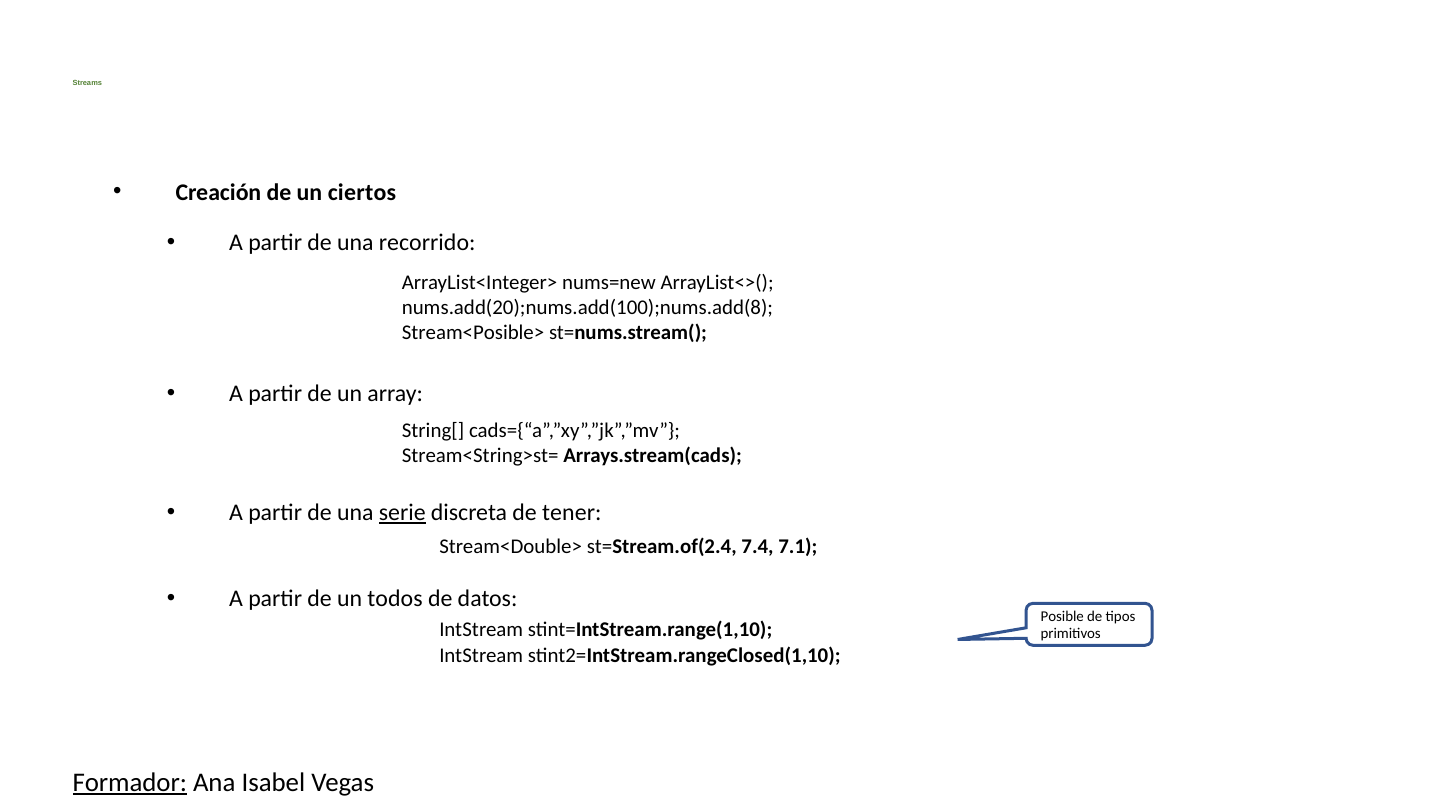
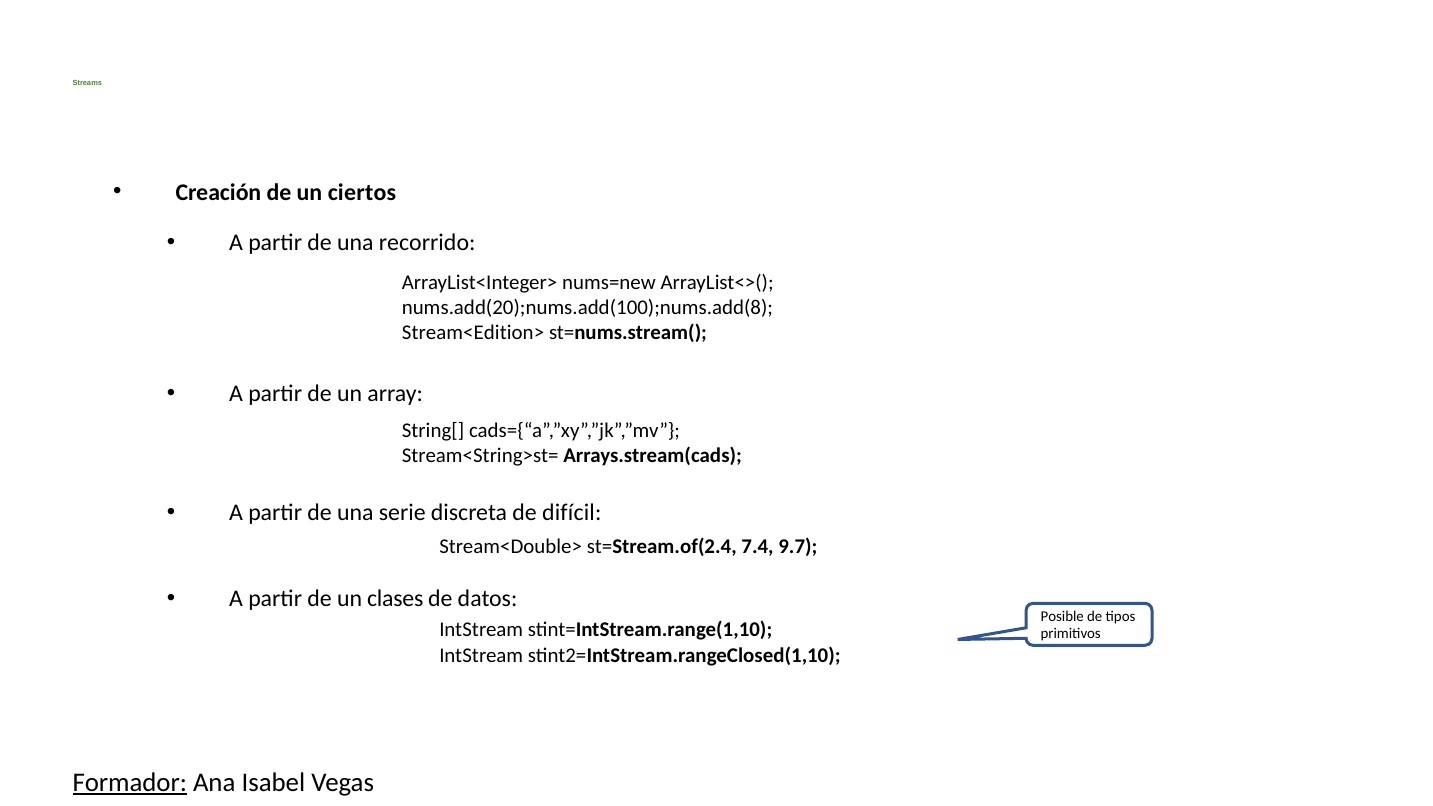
Stream<Posible>: Stream<Posible> -> Stream<Edition>
serie underline: present -> none
tener: tener -> difícil
7.1: 7.1 -> 9.7
todos: todos -> clases
